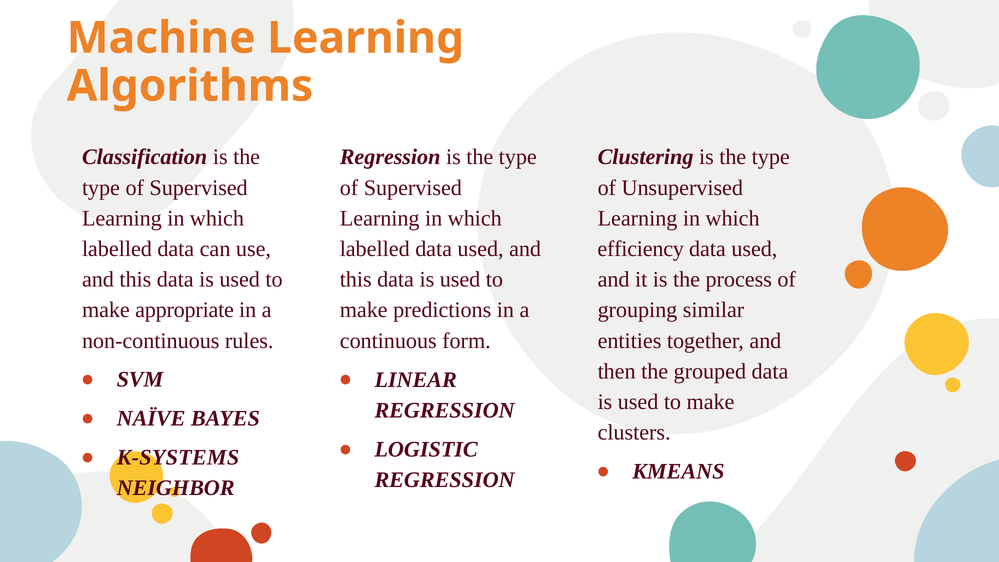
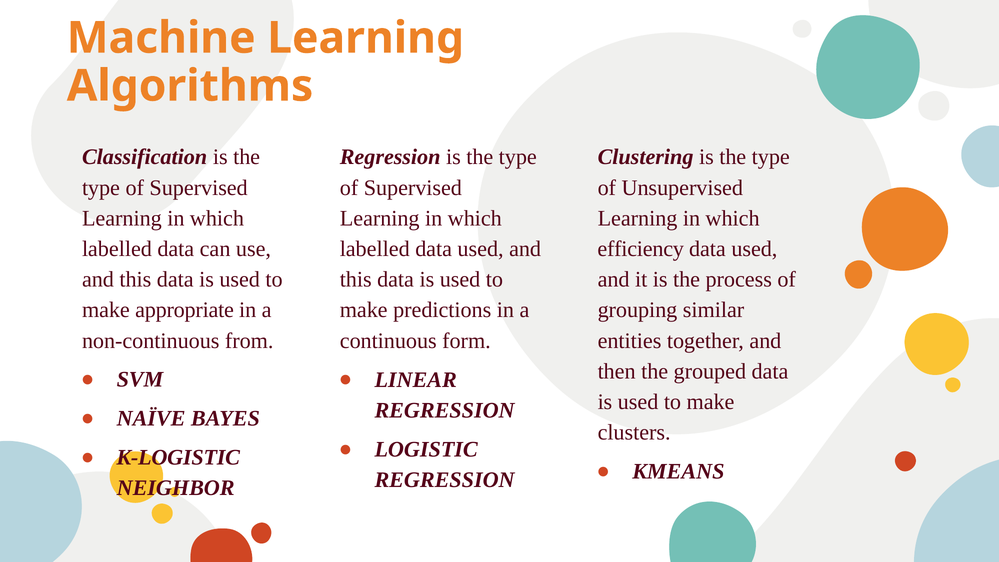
rules: rules -> from
K-SYSTEMS: K-SYSTEMS -> K-LOGISTIC
